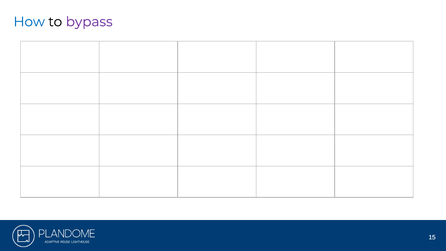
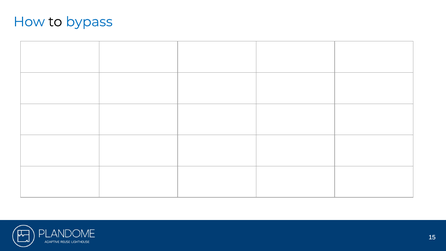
bypass colour: purple -> blue
